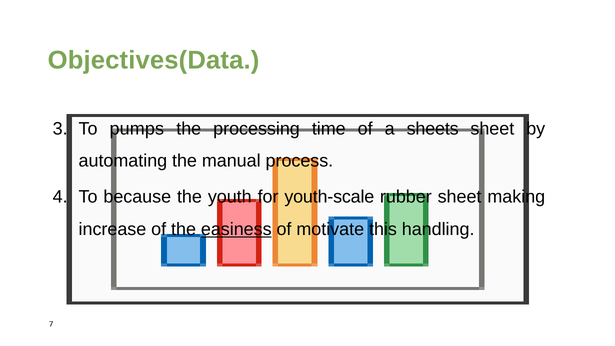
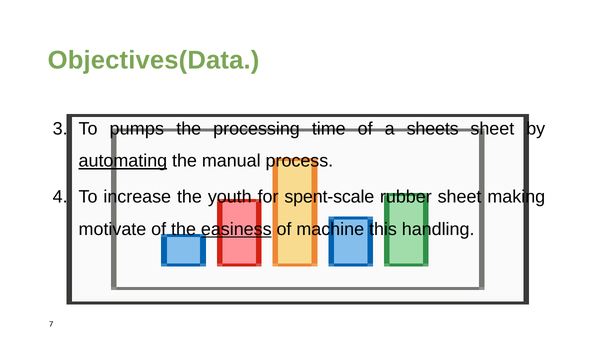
automating underline: none -> present
because: because -> increase
youth-scale: youth-scale -> spent-scale
increase: increase -> motivate
motivate: motivate -> machine
